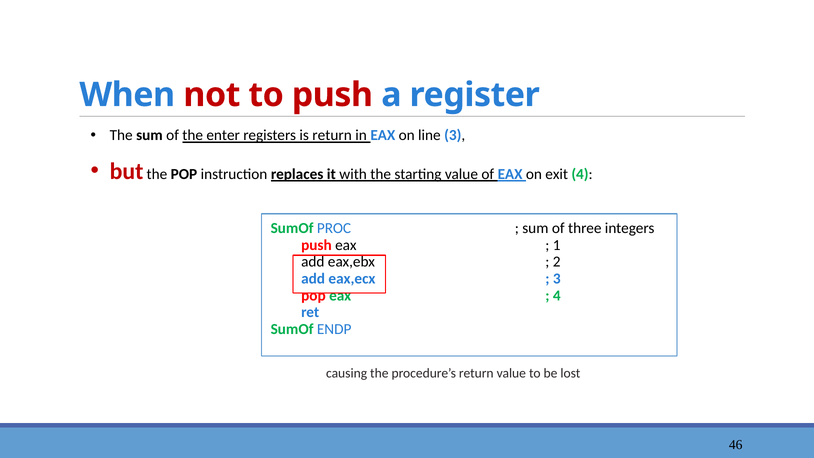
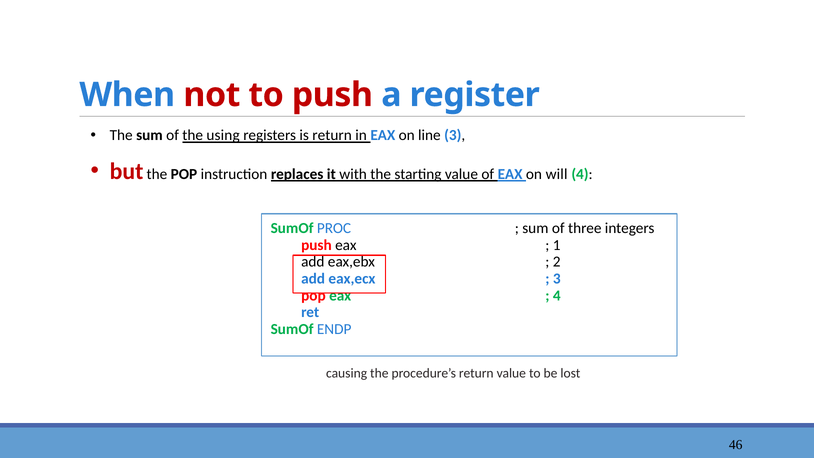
enter: enter -> using
exit: exit -> will
